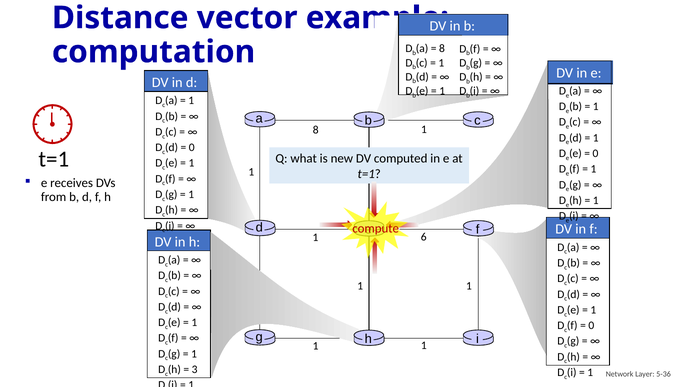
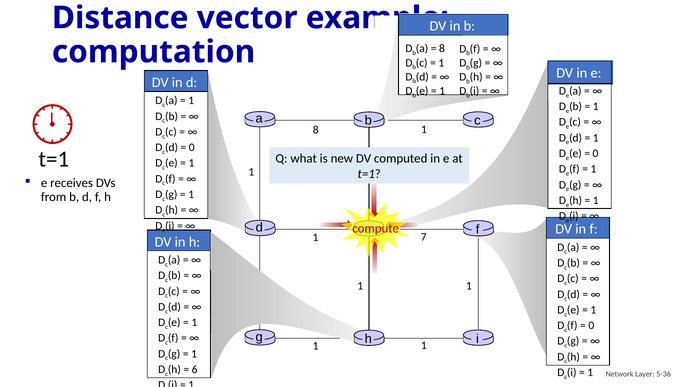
6: 6 -> 7
3: 3 -> 6
